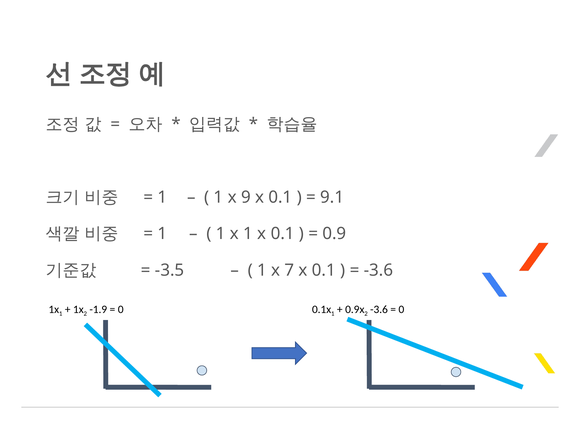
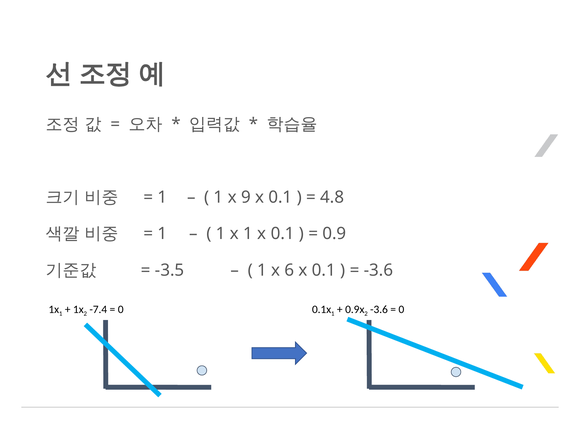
9.1: 9.1 -> 4.8
7: 7 -> 6
-1.9: -1.9 -> -7.4
